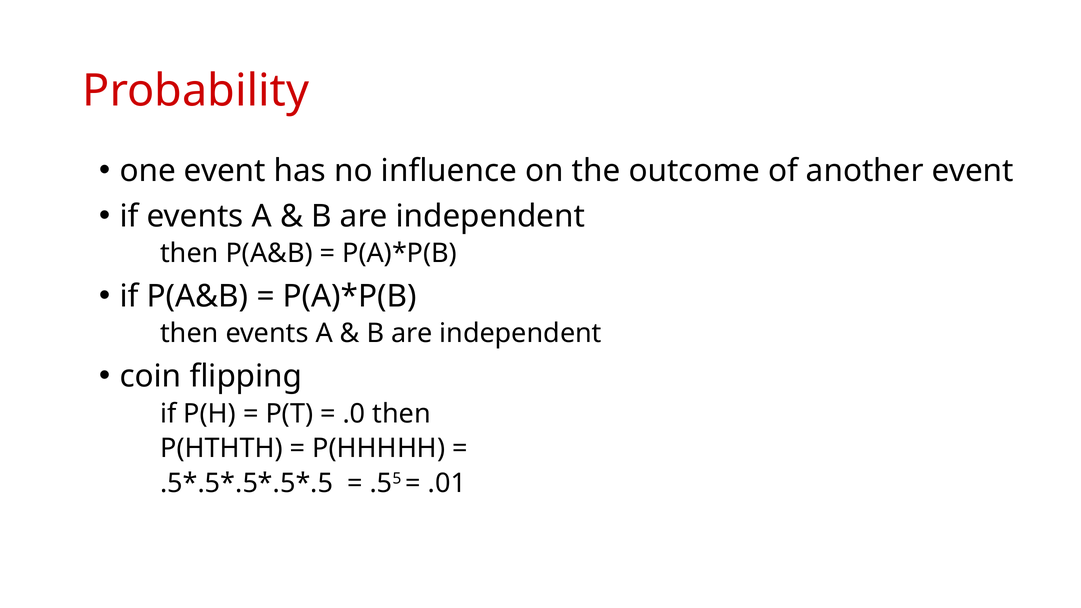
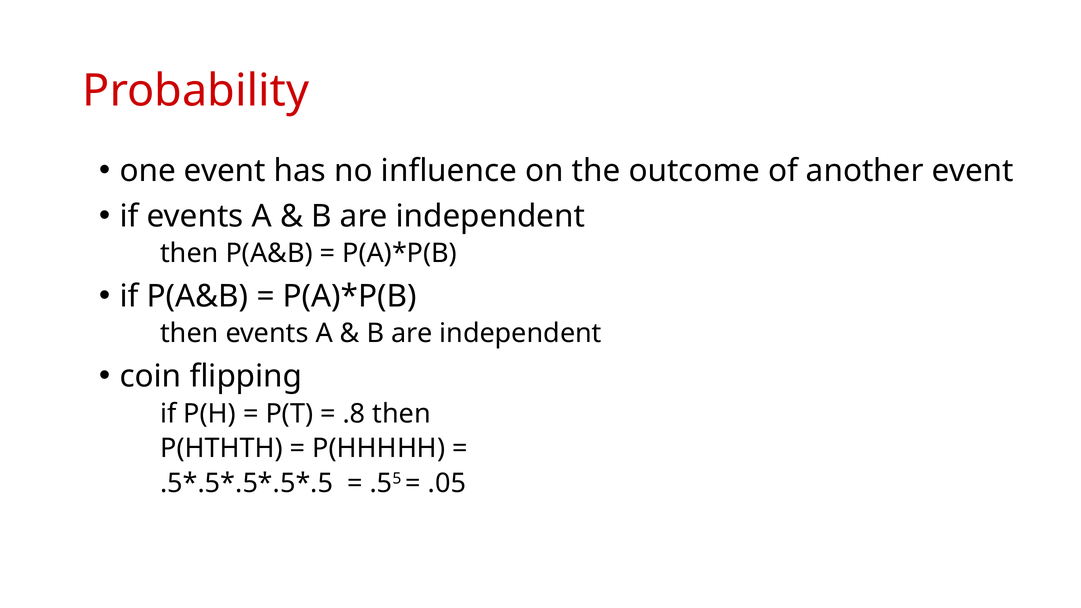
.0: .0 -> .8
.01: .01 -> .05
